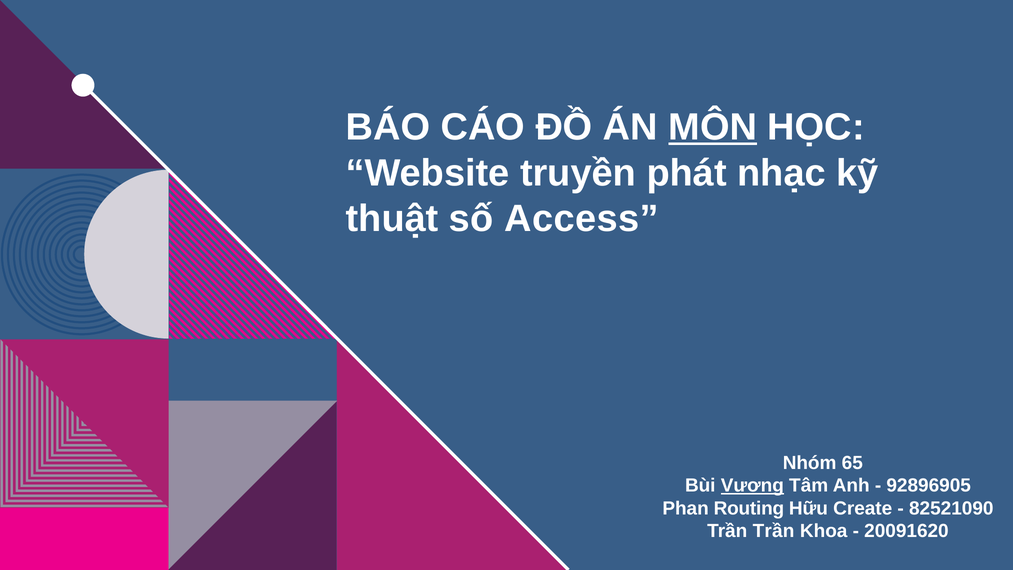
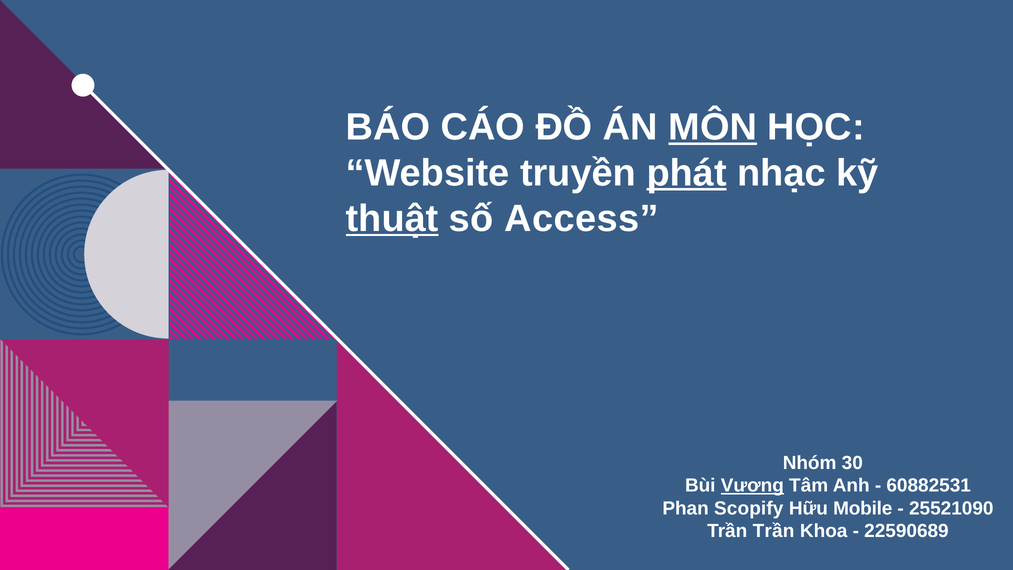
phát underline: none -> present
thuật underline: none -> present
65: 65 -> 30
92896905: 92896905 -> 60882531
Routing: Routing -> Scopify
Create: Create -> Mobile
82521090: 82521090 -> 25521090
20091620: 20091620 -> 22590689
